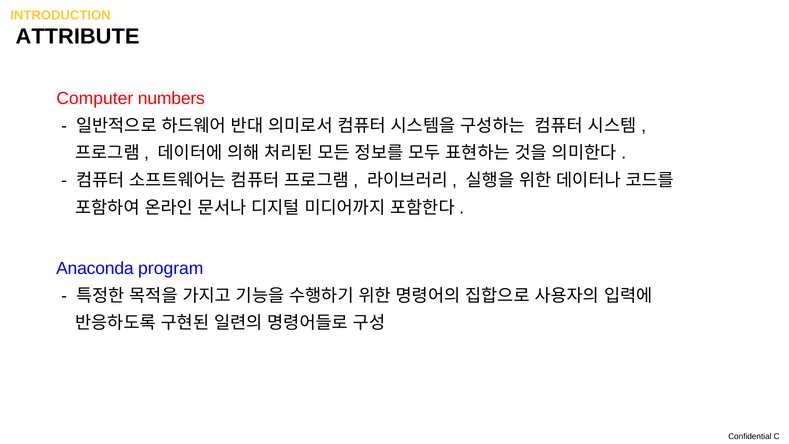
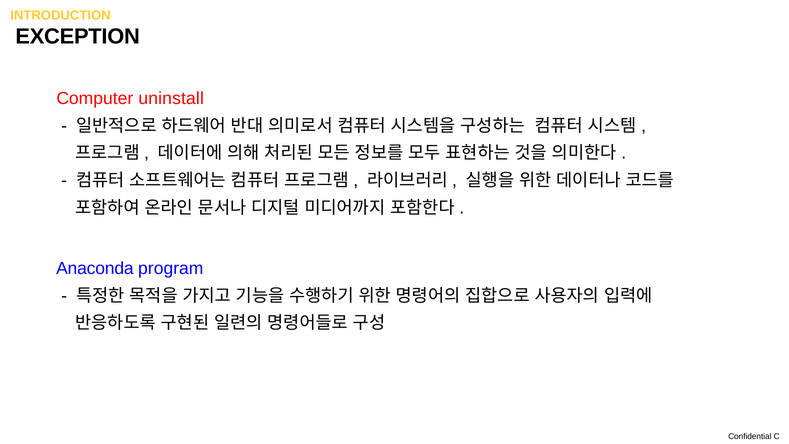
ATTRIBUTE: ATTRIBUTE -> EXCEPTION
numbers: numbers -> uninstall
